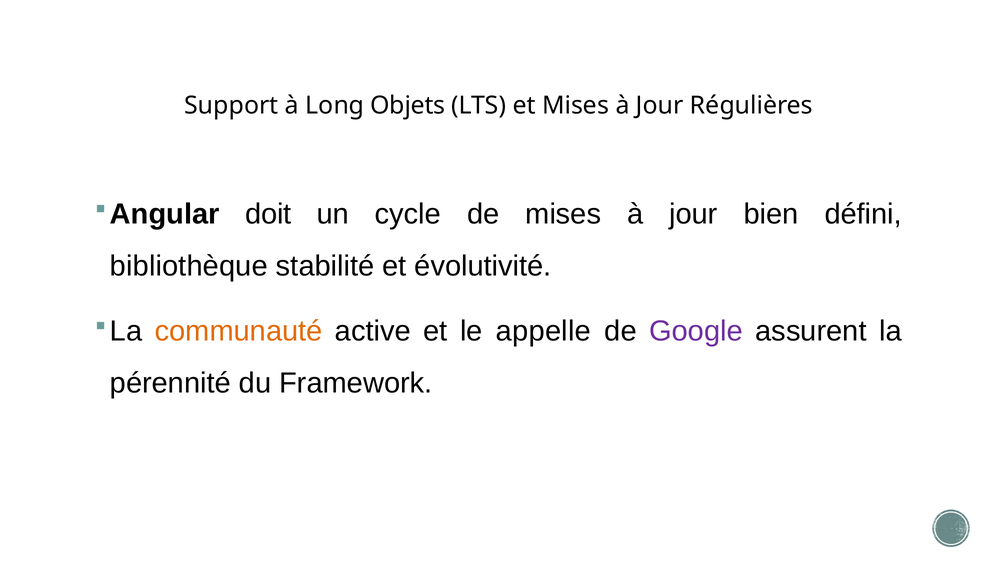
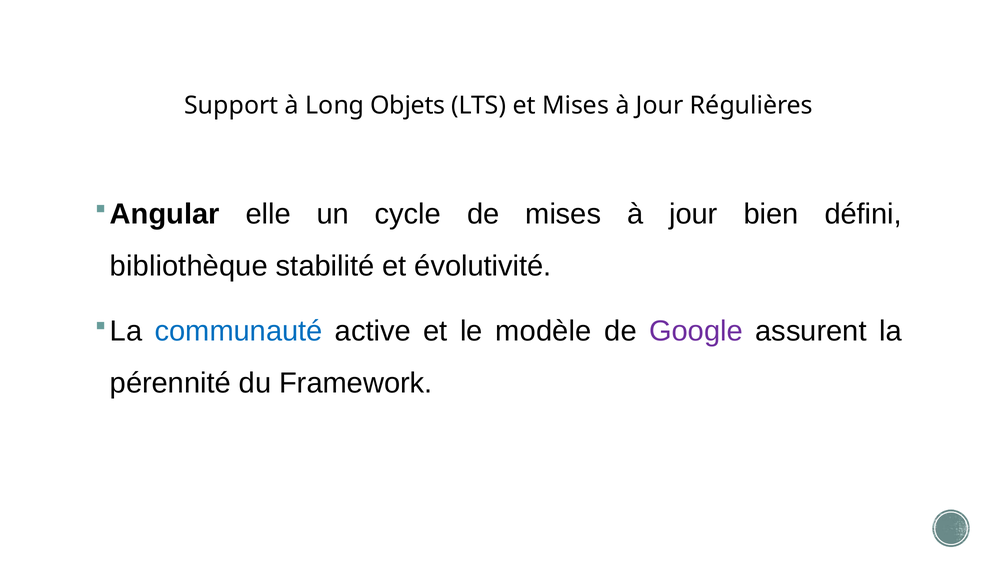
doit: doit -> elle
communauté colour: orange -> blue
appelle: appelle -> modèle
